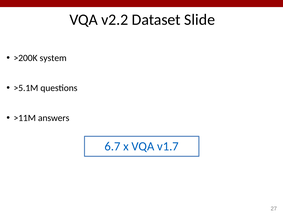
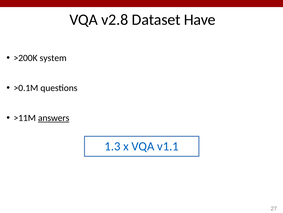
v2.2: v2.2 -> v2.8
Slide: Slide -> Have
>5.1M: >5.1M -> >0.1M
answers underline: none -> present
6.7: 6.7 -> 1.3
v1.7: v1.7 -> v1.1
